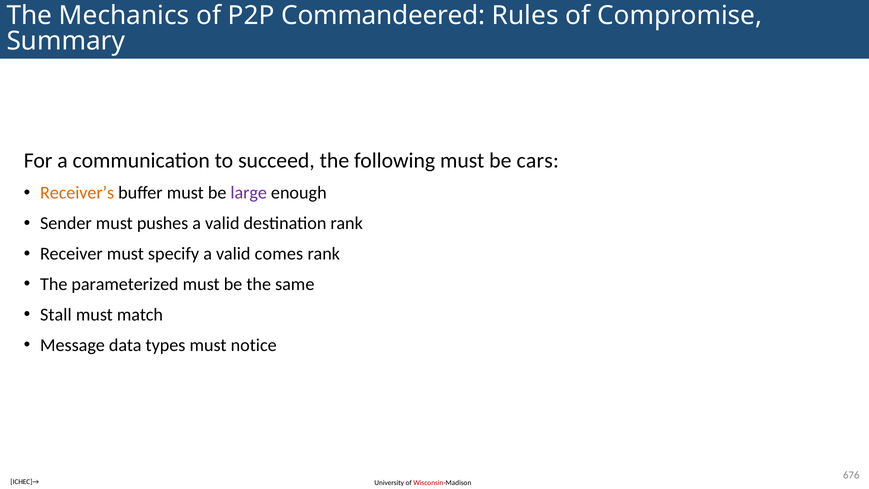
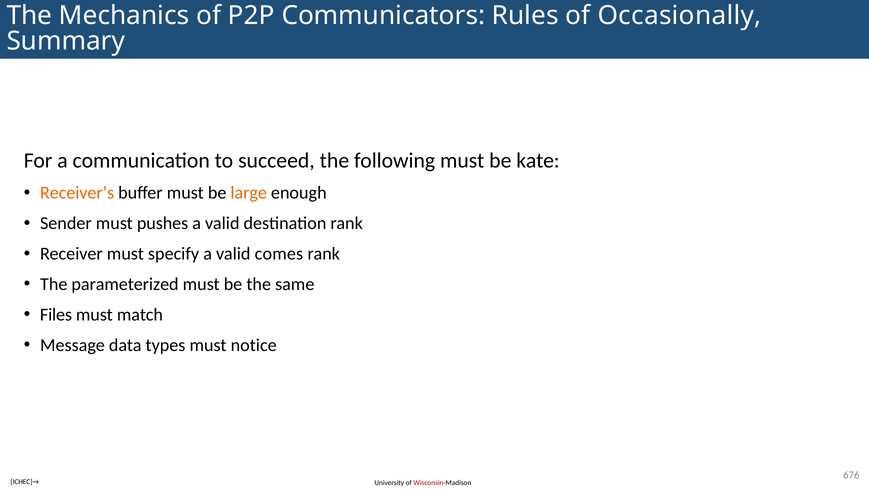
Commandeered: Commandeered -> Communicators
Compromise: Compromise -> Occasionally
cars: cars -> kate
large colour: purple -> orange
Stall: Stall -> Files
